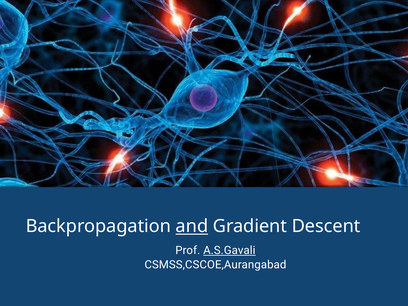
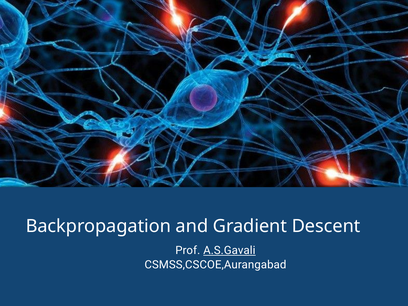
and underline: present -> none
